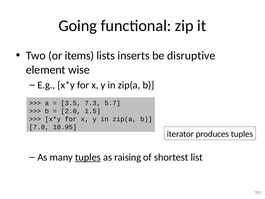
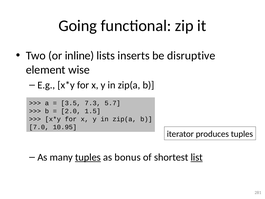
items: items -> inline
raising: raising -> bonus
list underline: none -> present
